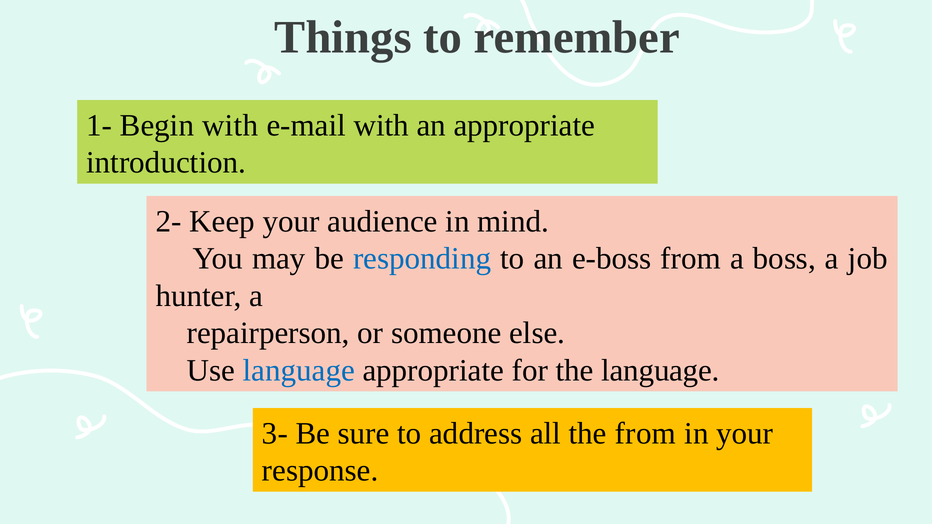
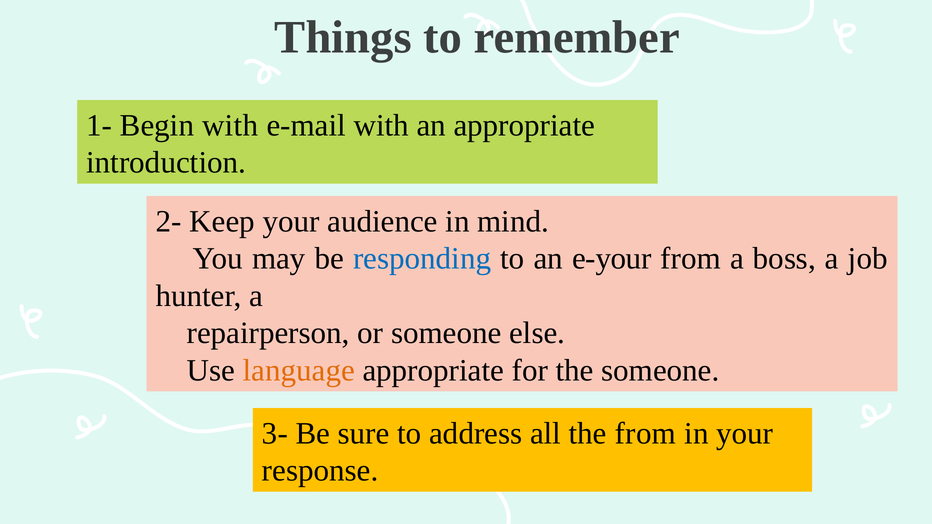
e-boss: e-boss -> e-your
language at (299, 371) colour: blue -> orange
the language: language -> someone
